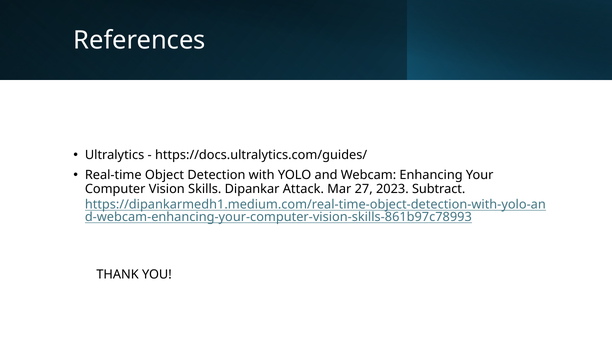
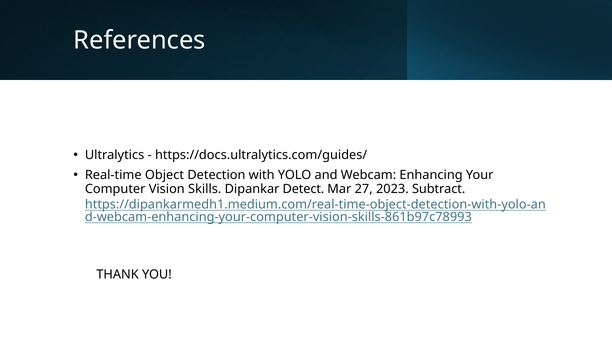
Attack: Attack -> Detect
